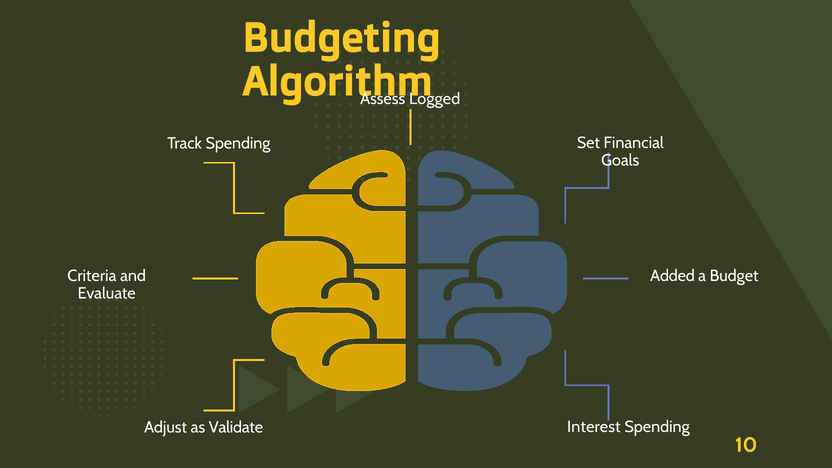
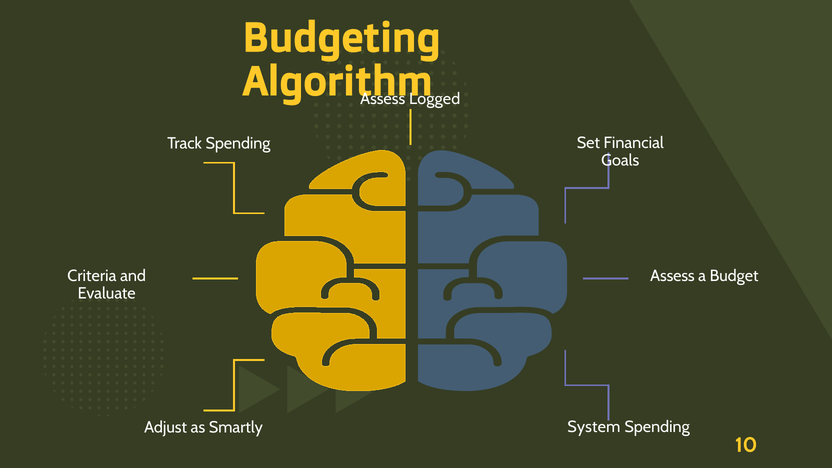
Added at (672, 276): Added -> Assess
Interest: Interest -> System
Validate: Validate -> Smartly
